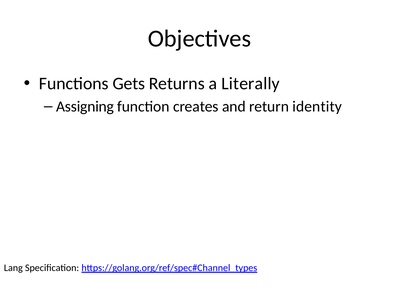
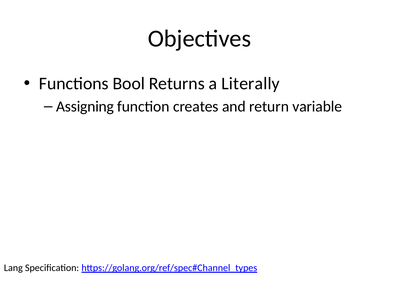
Gets: Gets -> Bool
identity: identity -> variable
